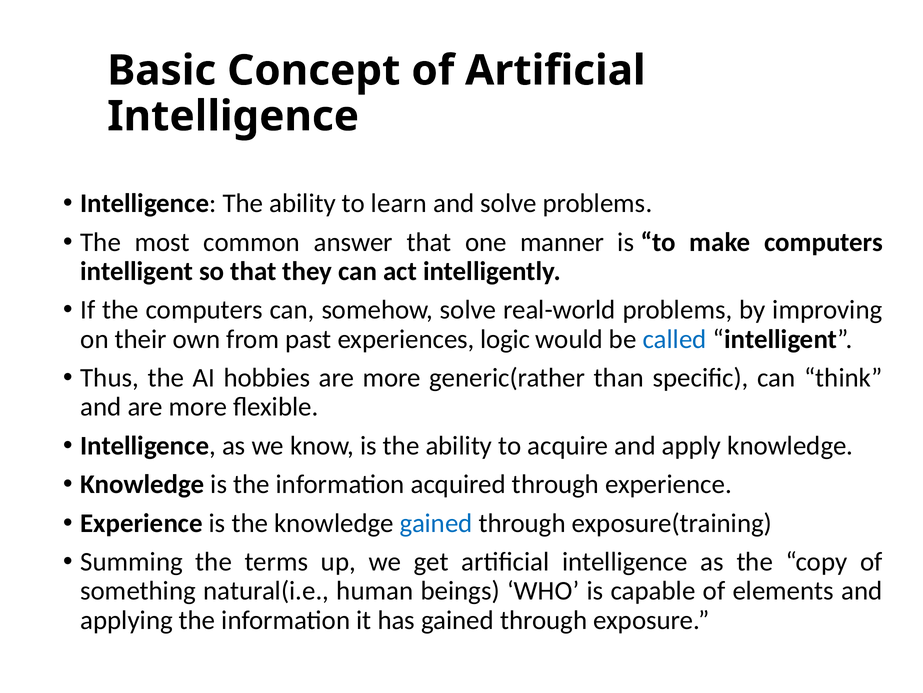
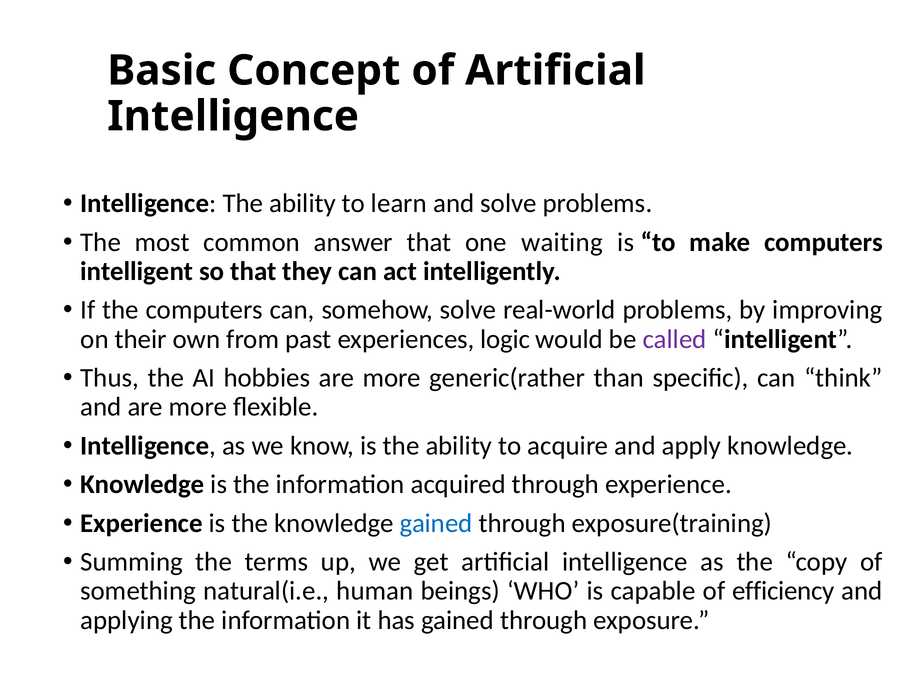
manner: manner -> waiting
called colour: blue -> purple
elements: elements -> efficiency
